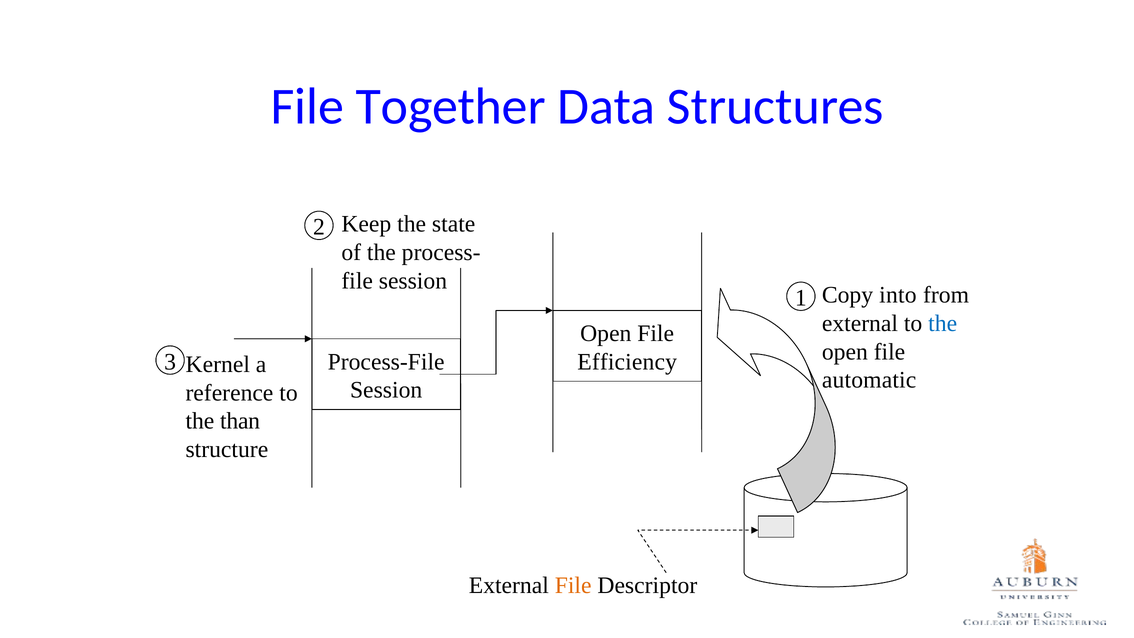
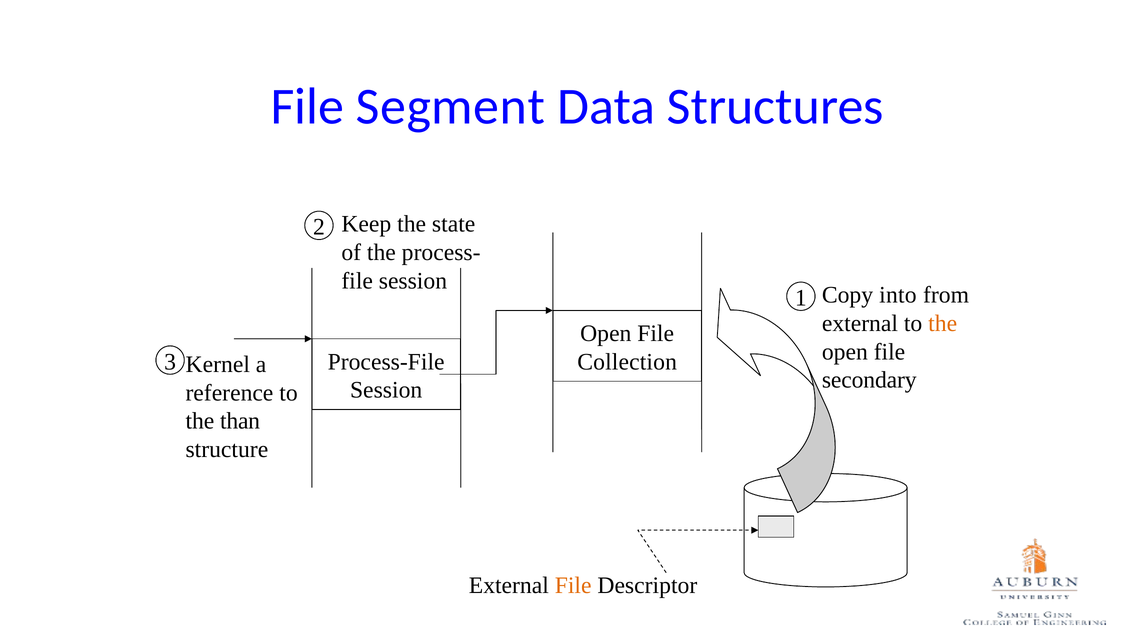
Together: Together -> Segment
the at (943, 323) colour: blue -> orange
Efficiency: Efficiency -> Collection
automatic: automatic -> secondary
